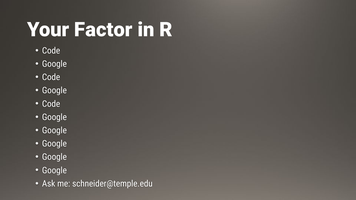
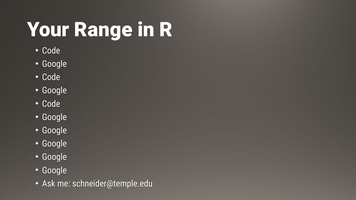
Factor: Factor -> Range
